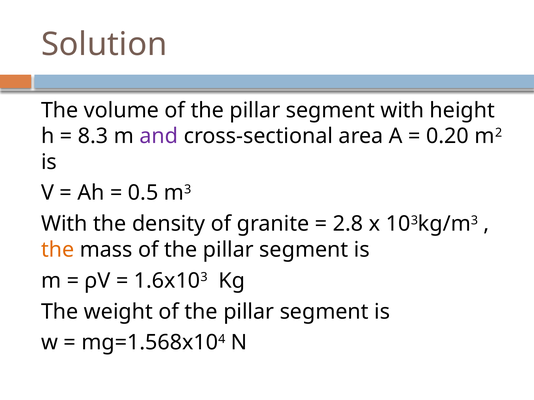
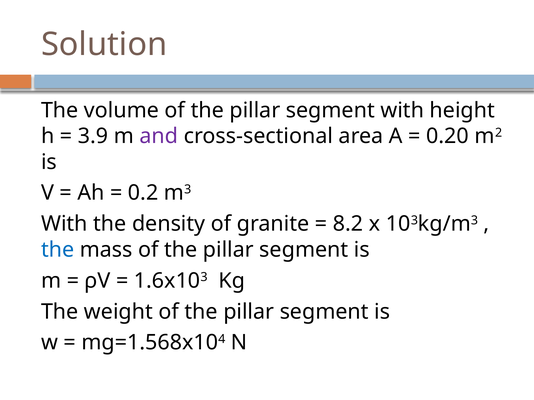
8.3: 8.3 -> 3.9
0.5: 0.5 -> 0.2
2.8: 2.8 -> 8.2
the at (58, 250) colour: orange -> blue
